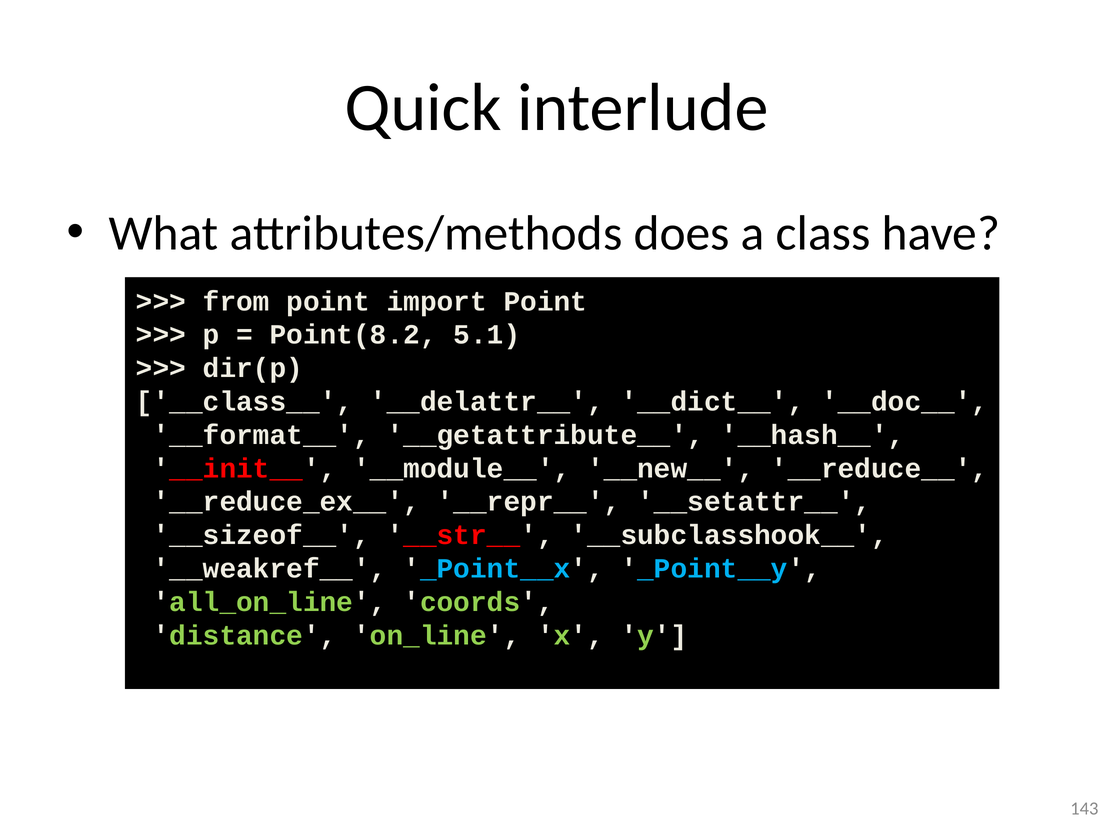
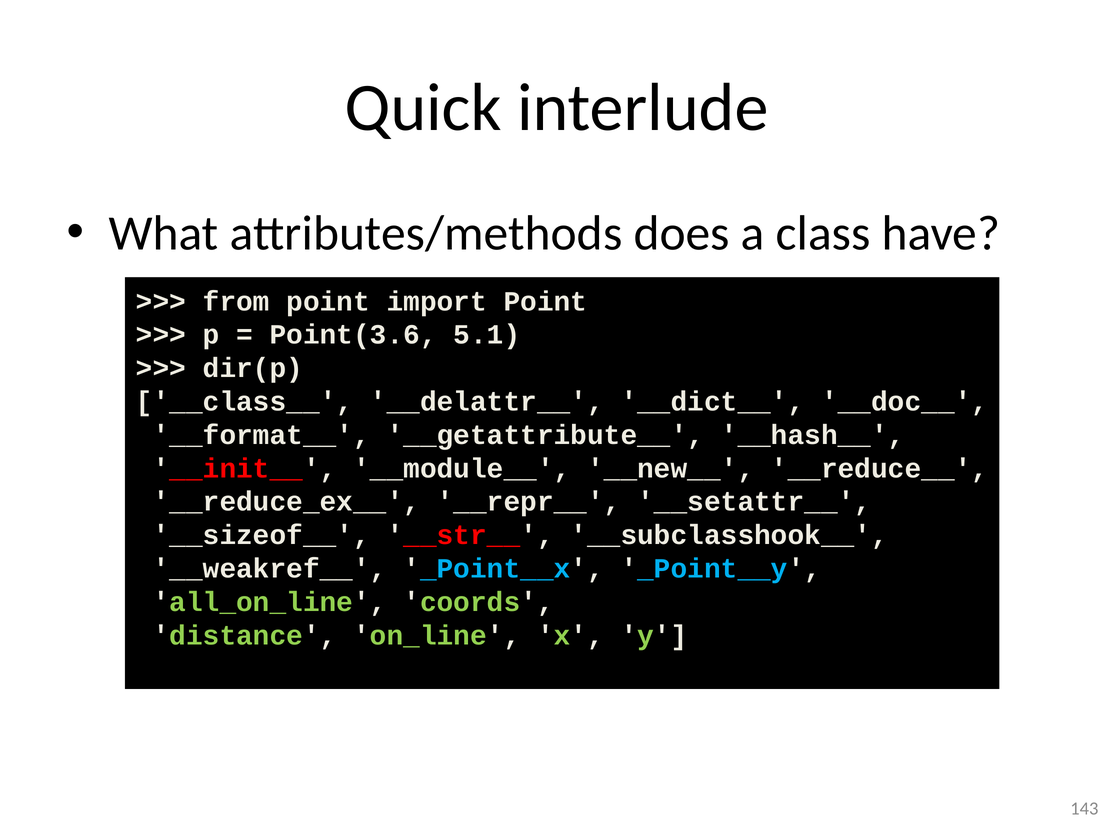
Point(8.2: Point(8.2 -> Point(3.6
